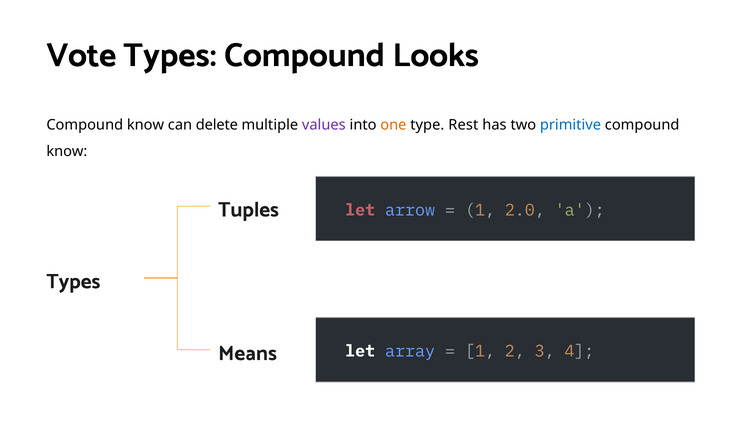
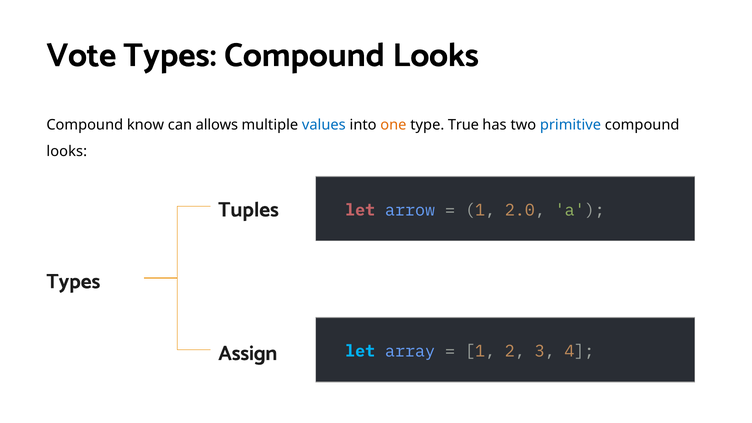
delete: delete -> allows
values colour: purple -> blue
Rest: Rest -> True
know at (67, 151): know -> looks
let at (360, 351) colour: white -> light blue
Means: Means -> Assign
